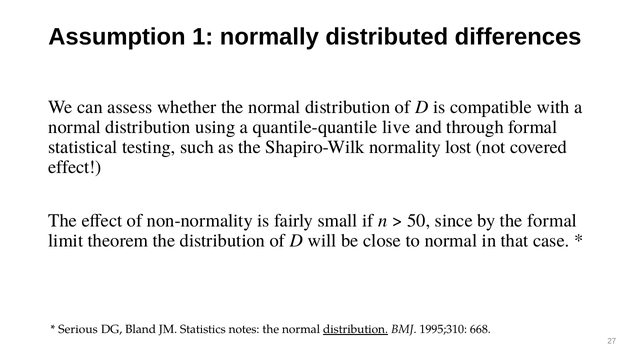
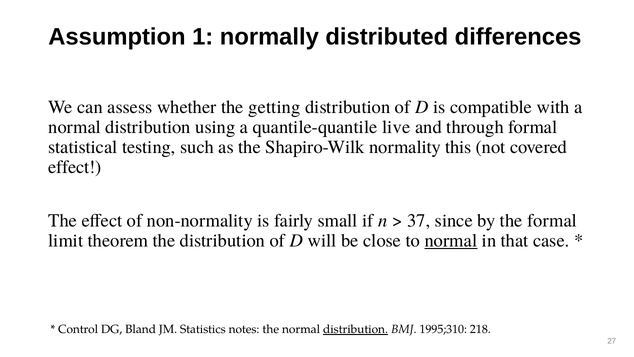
whether the normal: normal -> getting
lost: lost -> this
50: 50 -> 37
normal at (451, 240) underline: none -> present
Serious: Serious -> Control
668: 668 -> 218
